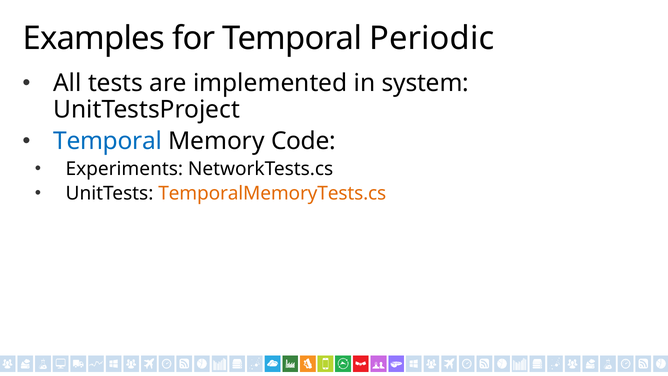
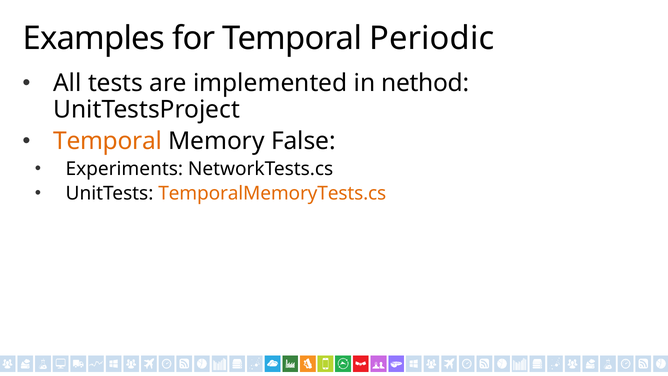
system: system -> nethod
Temporal at (108, 141) colour: blue -> orange
Code: Code -> False
